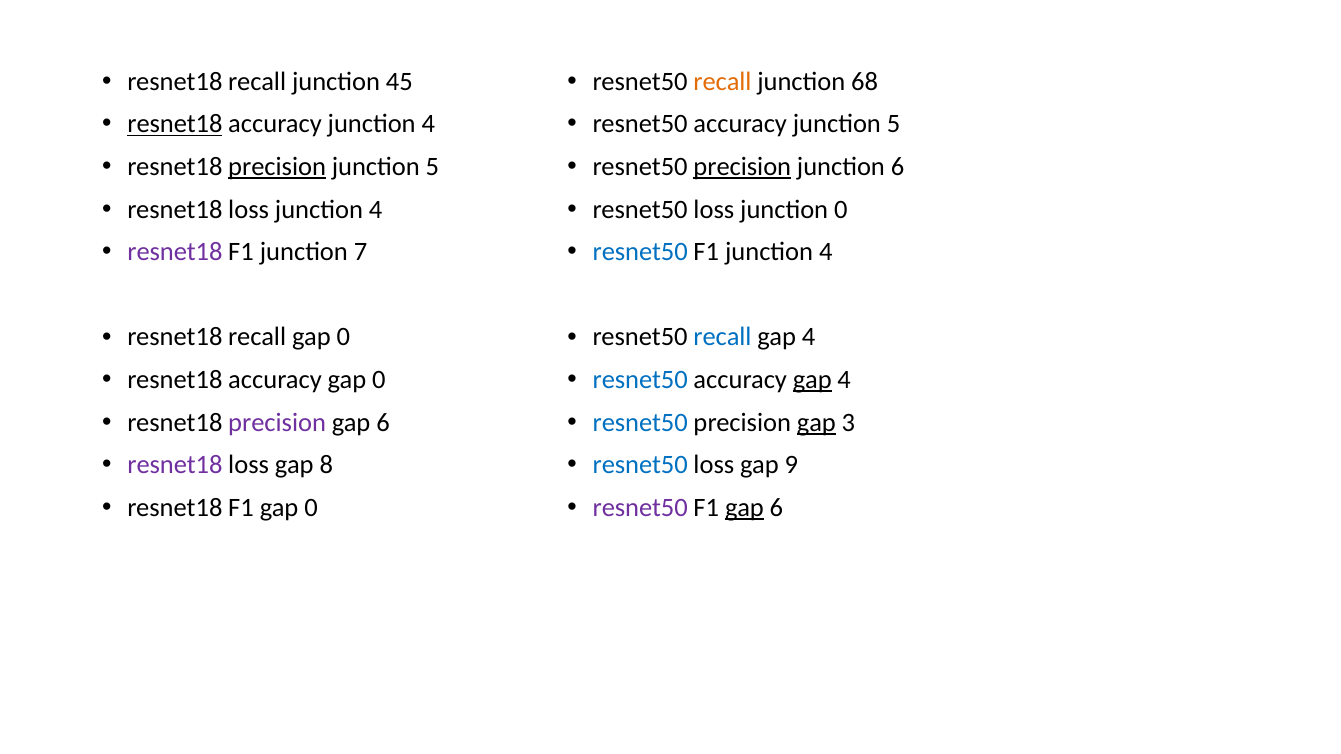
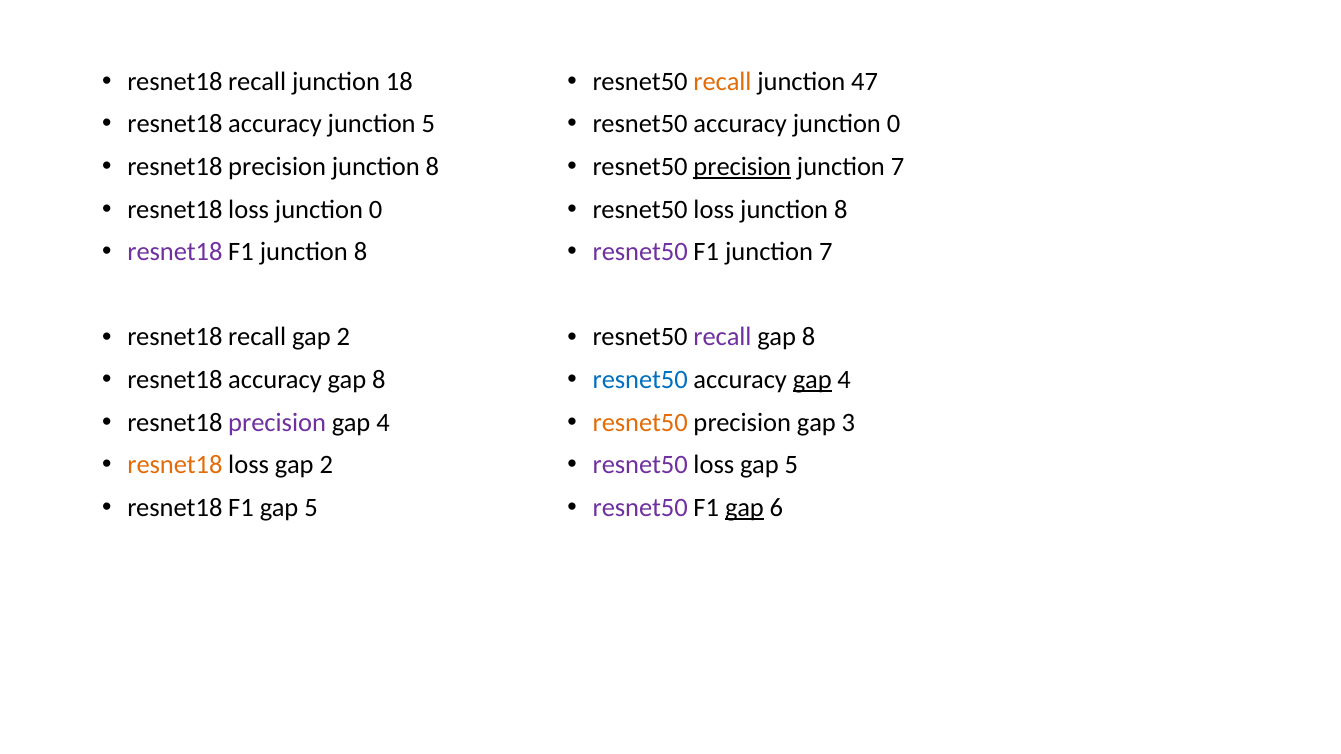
45: 45 -> 18
68: 68 -> 47
resnet18 at (175, 124) underline: present -> none
accuracy junction 4: 4 -> 5
accuracy junction 5: 5 -> 0
precision at (277, 167) underline: present -> none
5 at (432, 167): 5 -> 8
6 at (898, 167): 6 -> 7
loss junction 4: 4 -> 0
loss junction 0: 0 -> 8
F1 junction 7: 7 -> 8
resnet50 at (640, 252) colour: blue -> purple
F1 junction 4: 4 -> 7
recall gap 0: 0 -> 2
recall at (722, 337) colour: blue -> purple
4 at (808, 337): 4 -> 8
accuracy gap 0: 0 -> 8
6 at (383, 423): 6 -> 4
resnet50 at (640, 423) colour: blue -> orange
gap at (816, 423) underline: present -> none
resnet18 at (175, 465) colour: purple -> orange
loss gap 8: 8 -> 2
resnet50 at (640, 465) colour: blue -> purple
loss gap 9: 9 -> 5
F1 gap 0: 0 -> 5
